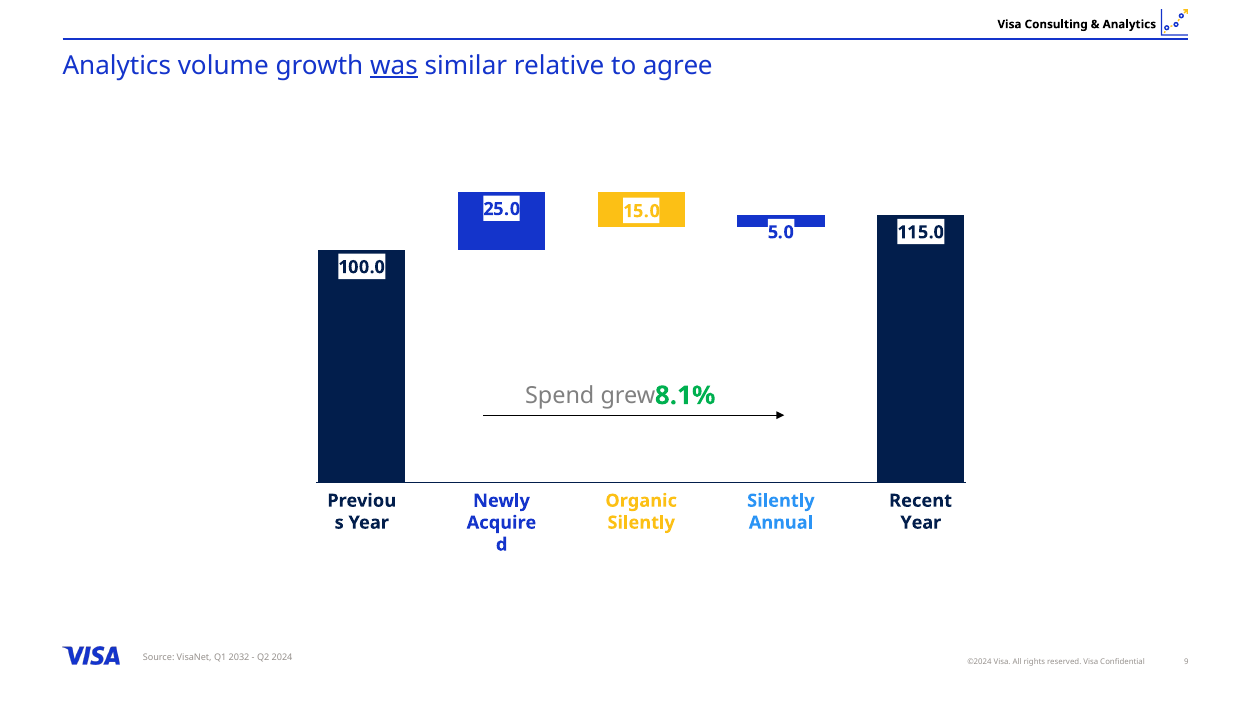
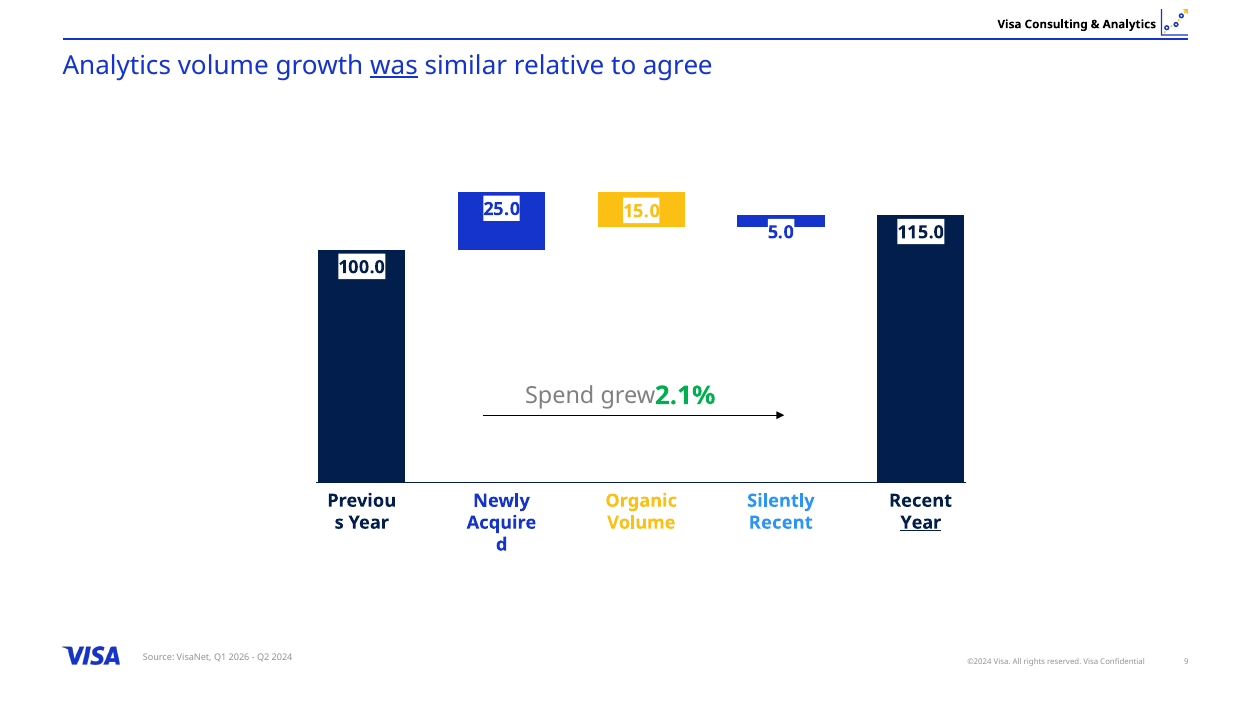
8.1%: 8.1% -> 2.1%
Silently at (641, 522): Silently -> Volume
Annual at (781, 522): Annual -> Recent
Year at (921, 522) underline: none -> present
2032: 2032 -> 2026
